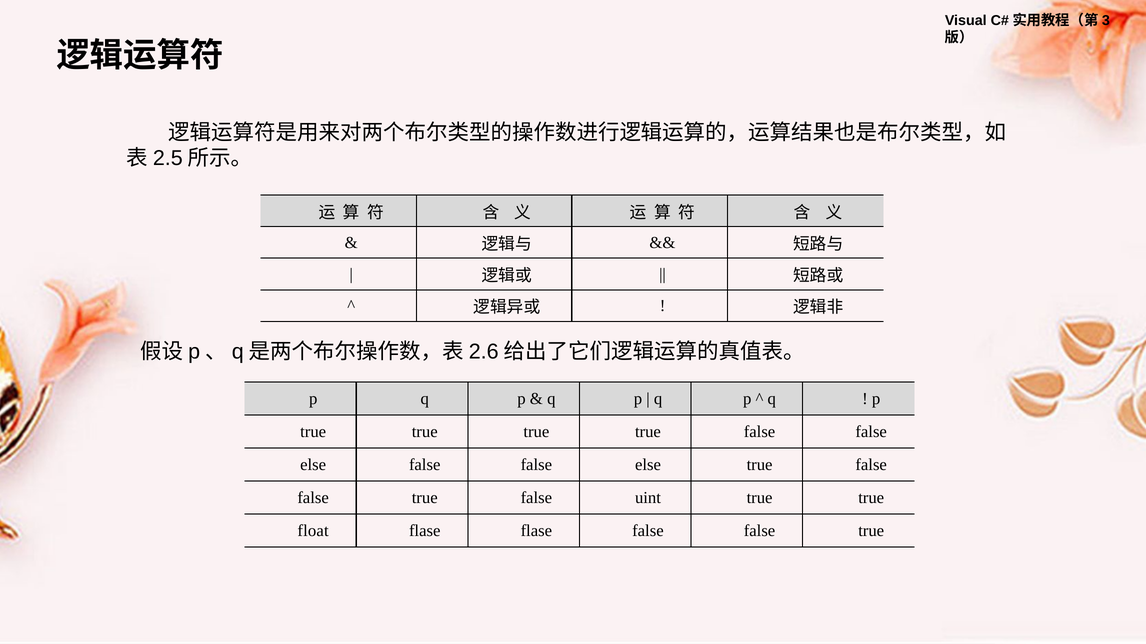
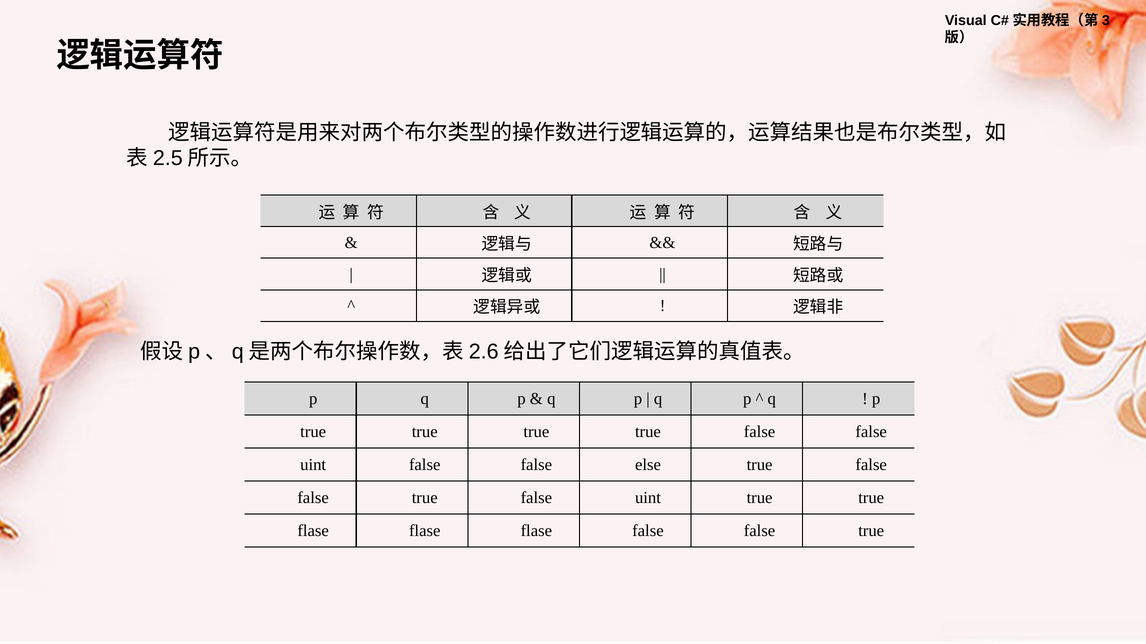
else at (313, 465): else -> uint
float at (313, 531): float -> flase
